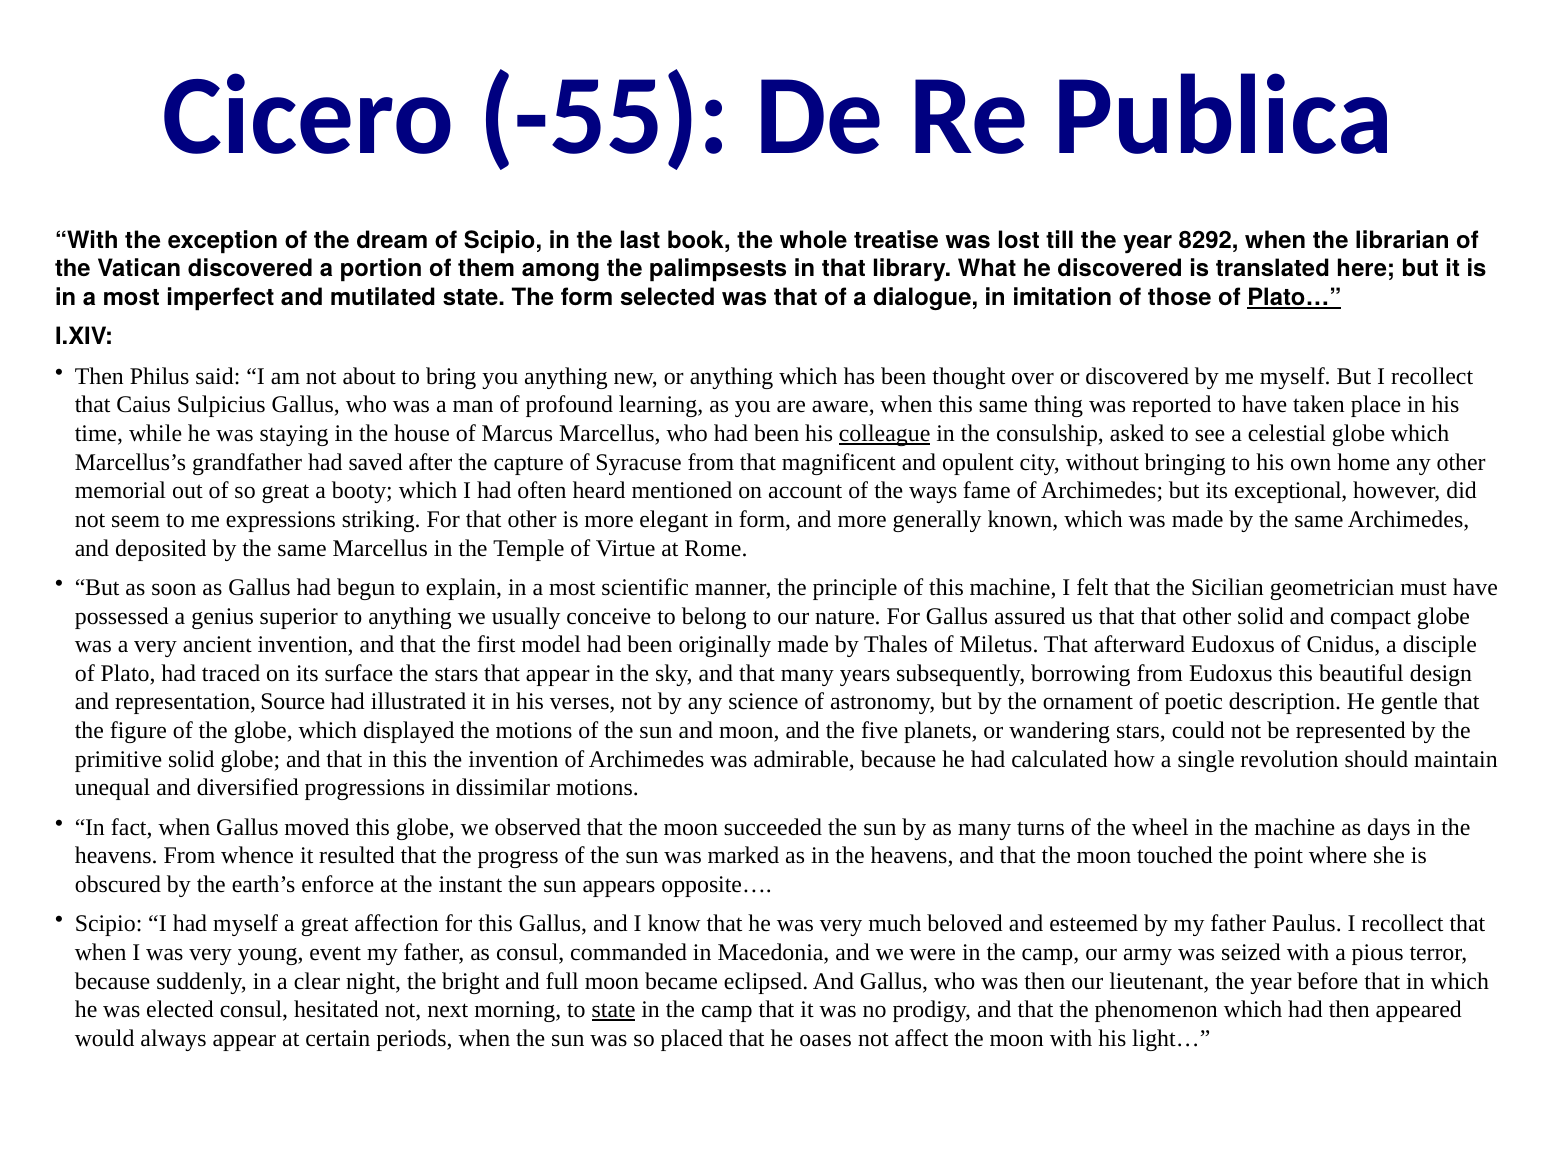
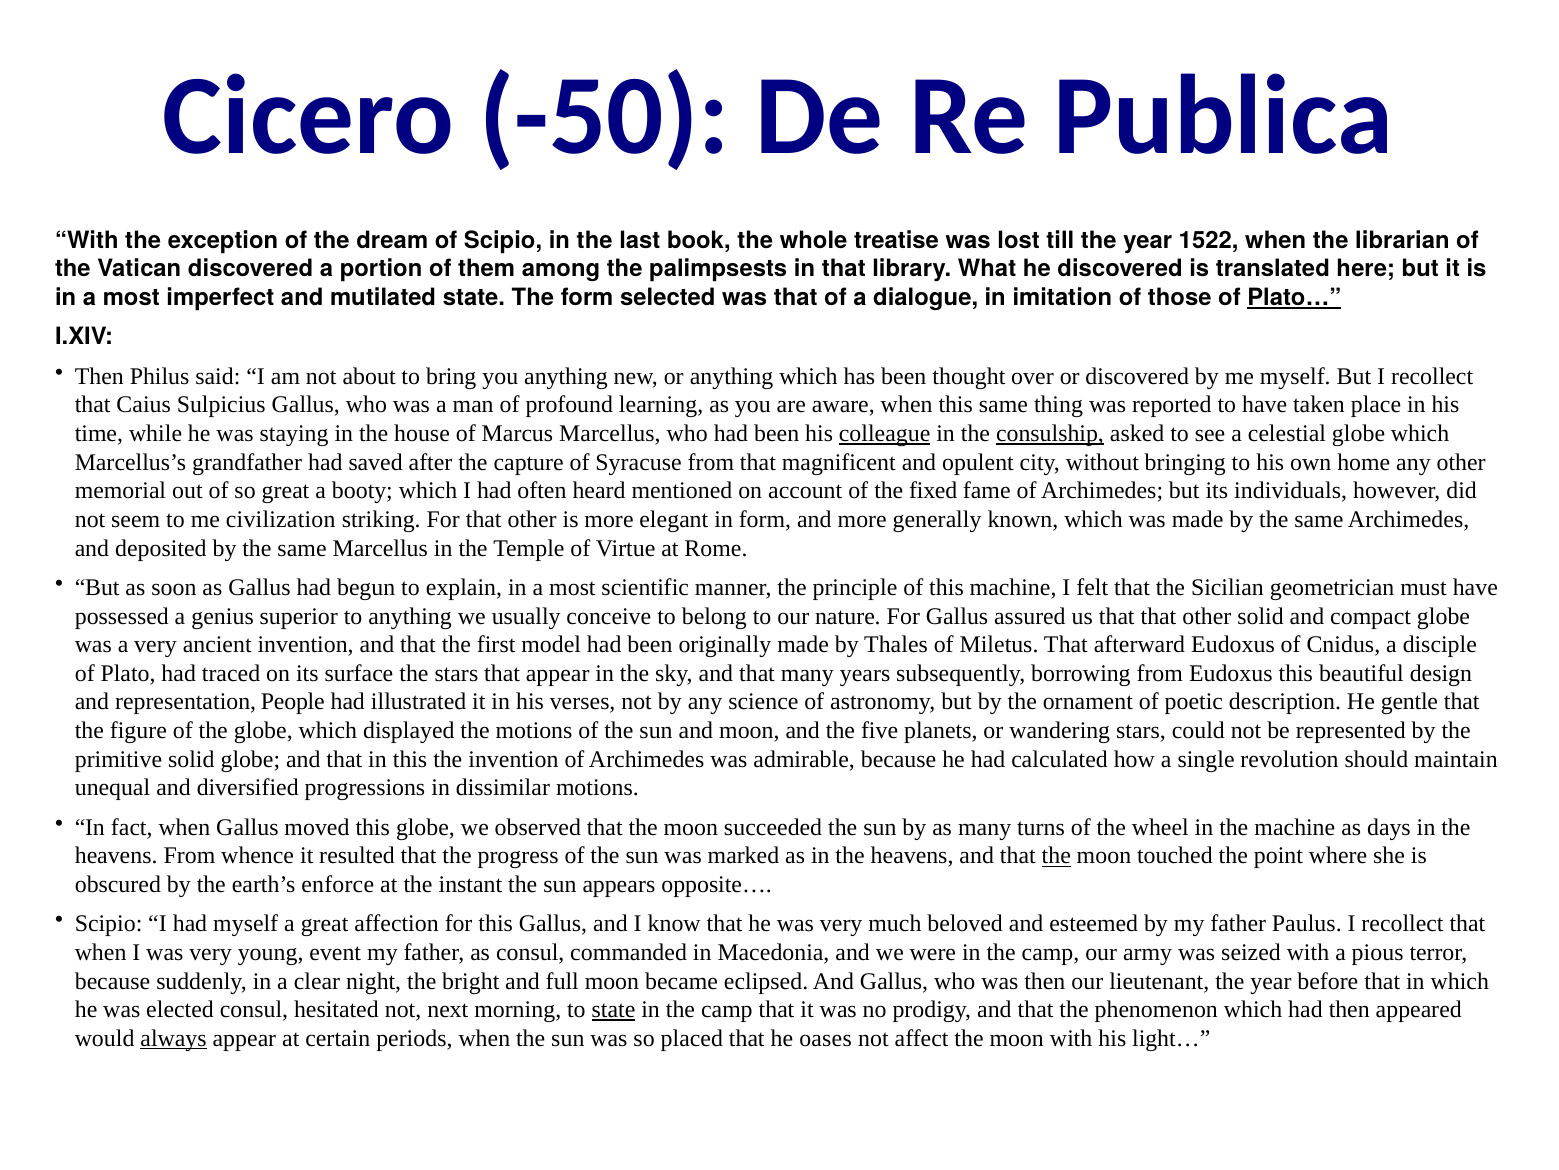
-55: -55 -> -50
8292: 8292 -> 1522
consulship underline: none -> present
ways: ways -> fixed
exceptional: exceptional -> individuals
expressions: expressions -> civilization
Source: Source -> People
the at (1056, 855) underline: none -> present
always underline: none -> present
